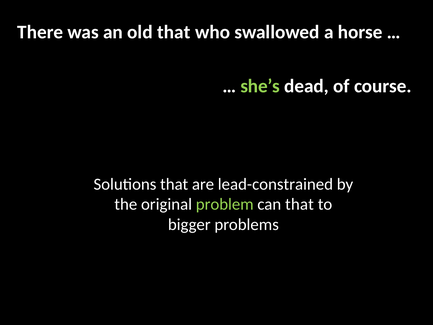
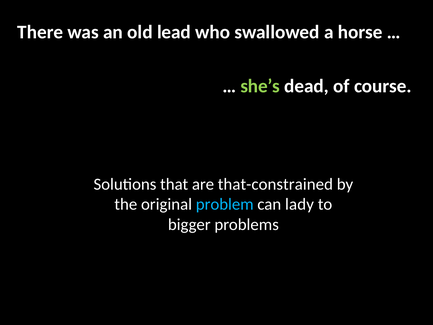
old that: that -> lead
lead-constrained: lead-constrained -> that-constrained
problem colour: light green -> light blue
can that: that -> lady
